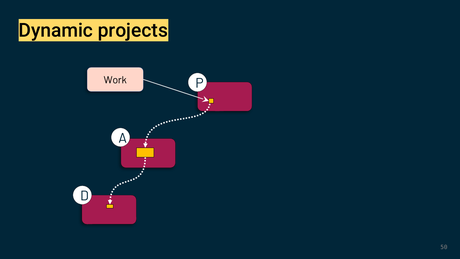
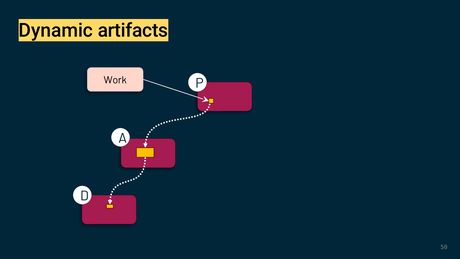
projects: projects -> artifacts
